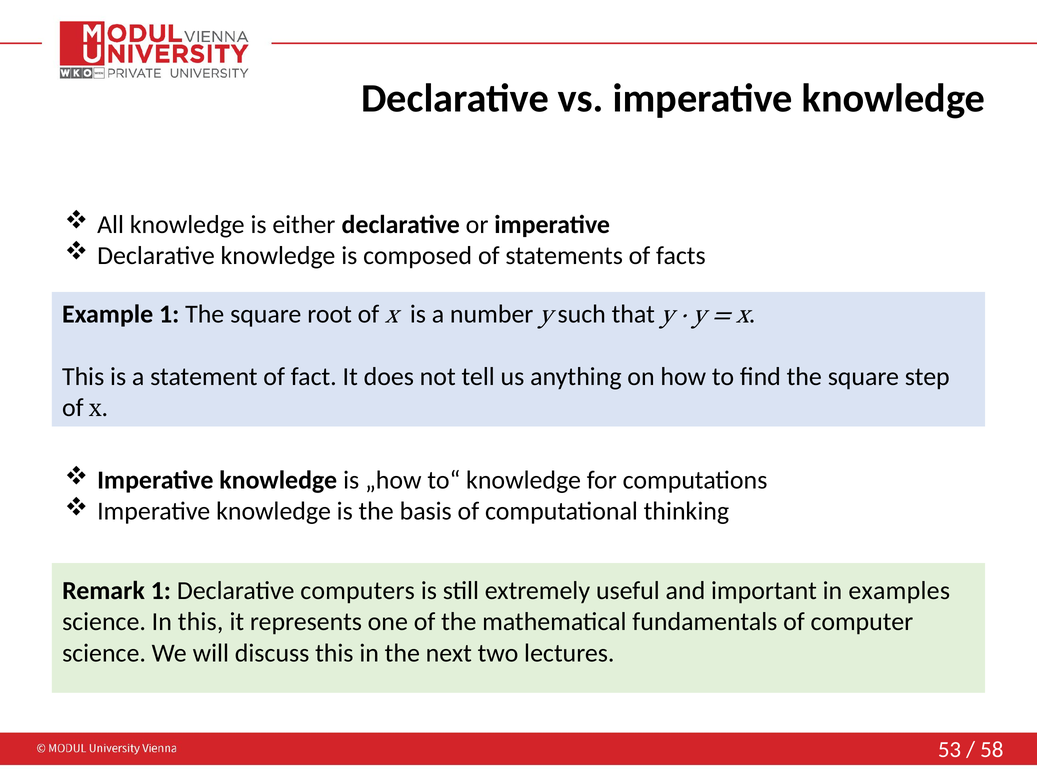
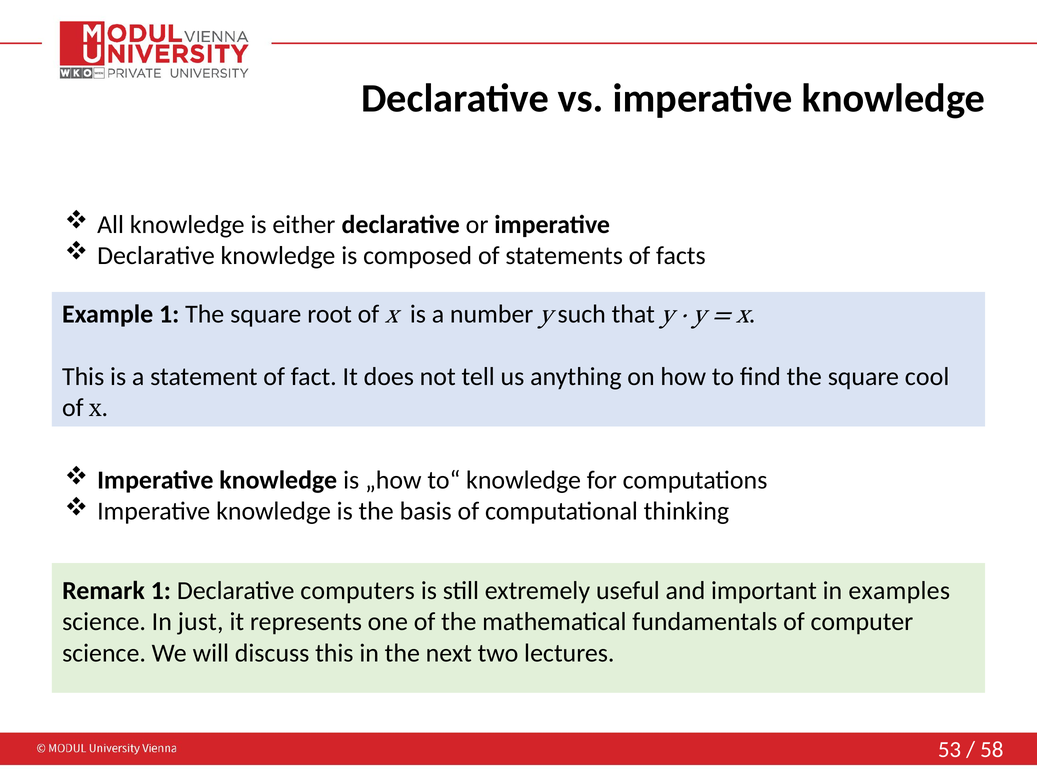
step: step -> cool
In this: this -> just
